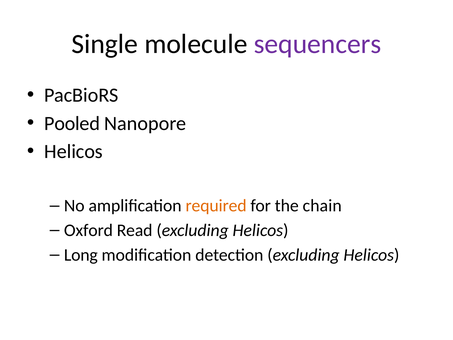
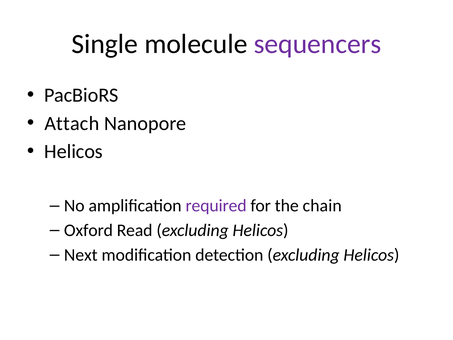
Pooled: Pooled -> Attach
required colour: orange -> purple
Long: Long -> Next
